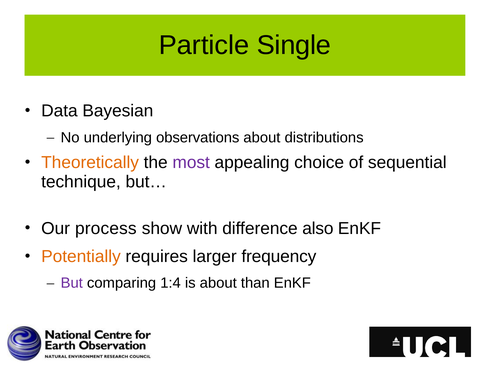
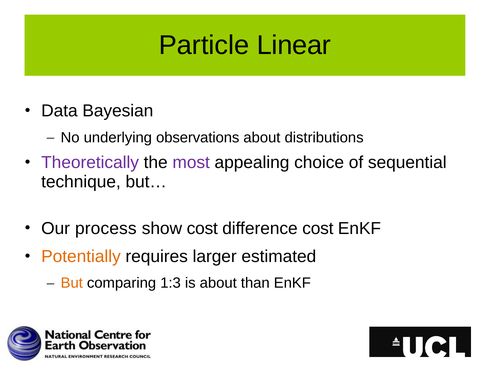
Single: Single -> Linear
Theoretically colour: orange -> purple
show with: with -> cost
difference also: also -> cost
frequency: frequency -> estimated
But colour: purple -> orange
1:4: 1:4 -> 1:3
